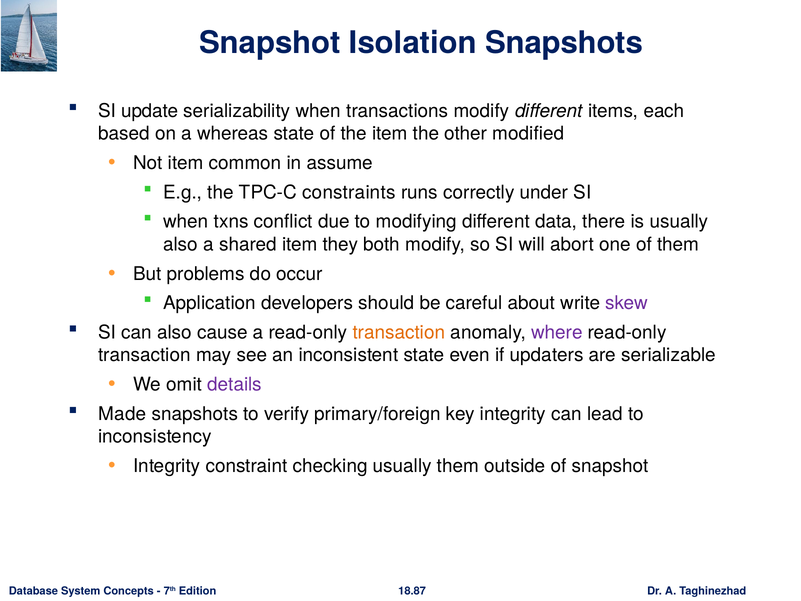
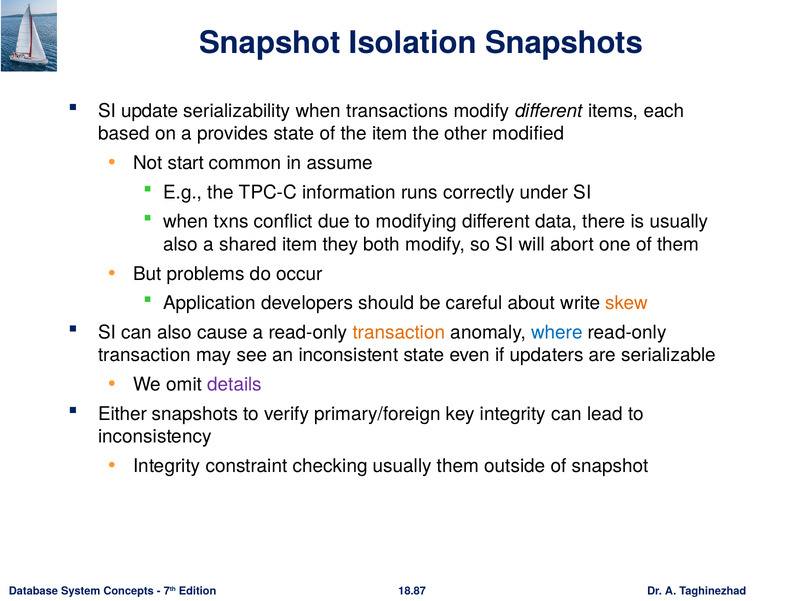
whereas: whereas -> provides
Not item: item -> start
constraints: constraints -> information
skew colour: purple -> orange
where colour: purple -> blue
Made: Made -> Either
